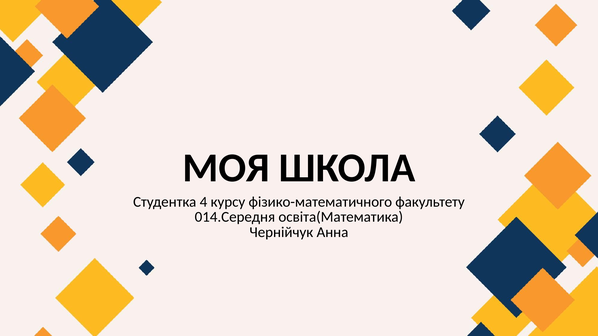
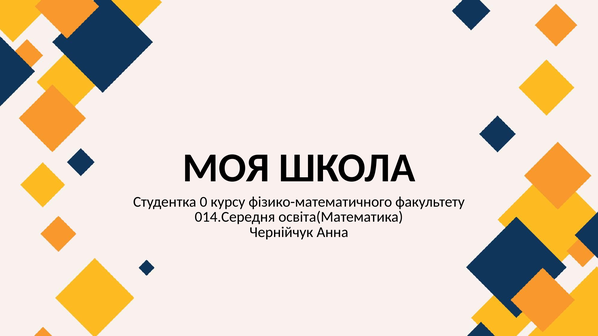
4: 4 -> 0
